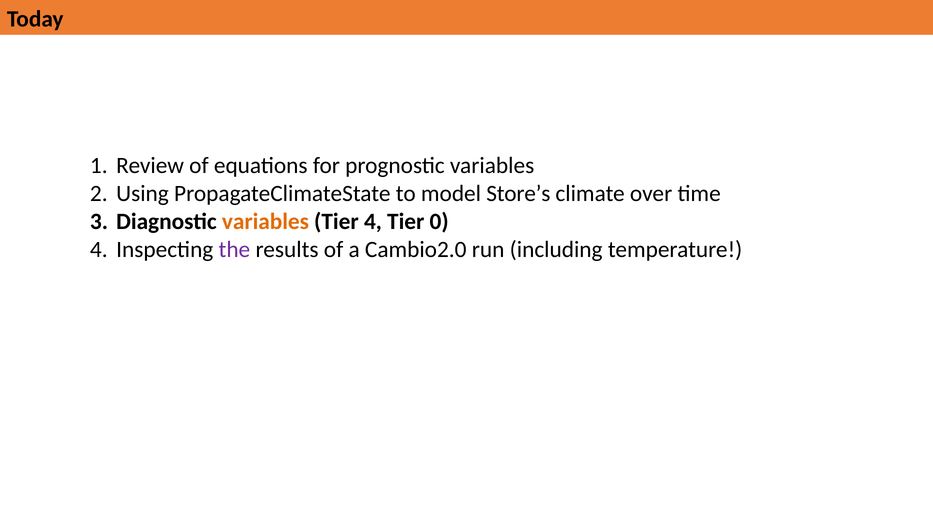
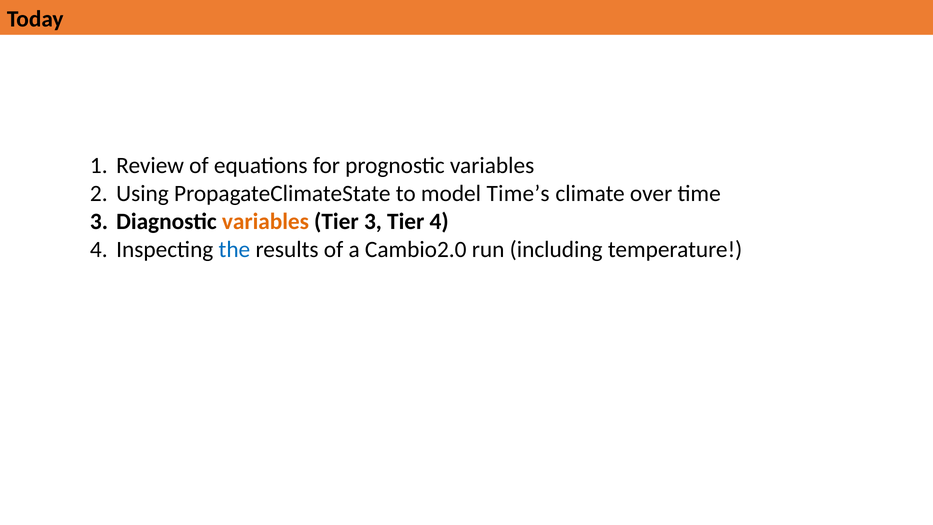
Store’s: Store’s -> Time’s
Tier 4: 4 -> 3
Tier 0: 0 -> 4
the colour: purple -> blue
